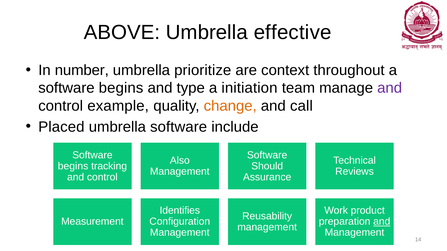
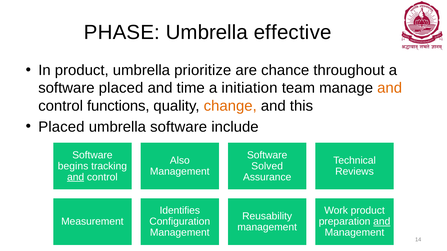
ABOVE: ABOVE -> PHASE
In number: number -> product
context: context -> chance
begins at (121, 88): begins -> placed
type: type -> time
and at (390, 88) colour: purple -> orange
example: example -> functions
call: call -> this
Should: Should -> Solved
and at (76, 177) underline: none -> present
